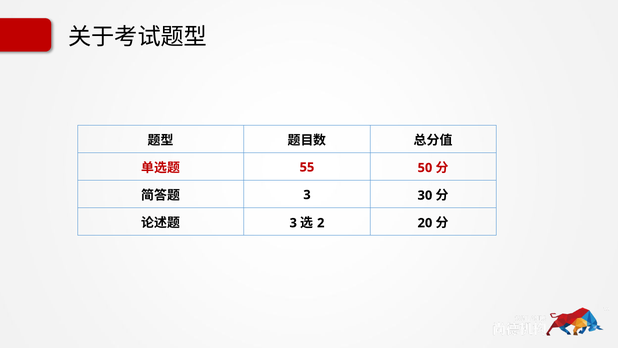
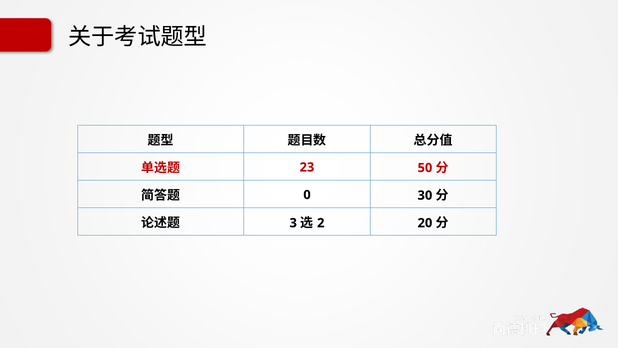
55: 55 -> 23
3 at (307, 195): 3 -> 0
